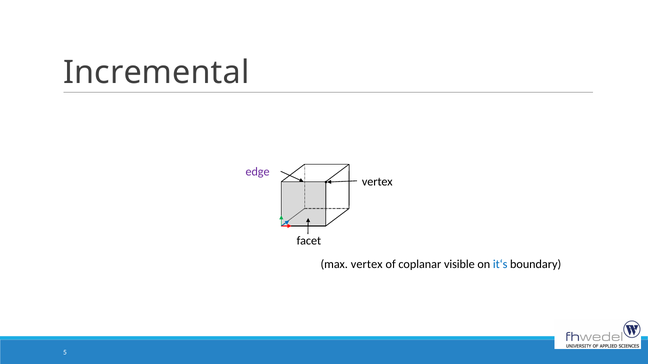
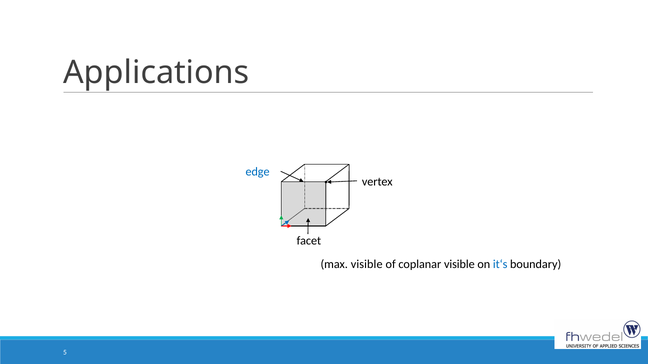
Incremental: Incremental -> Applications
edge colour: purple -> blue
max vertex: vertex -> visible
